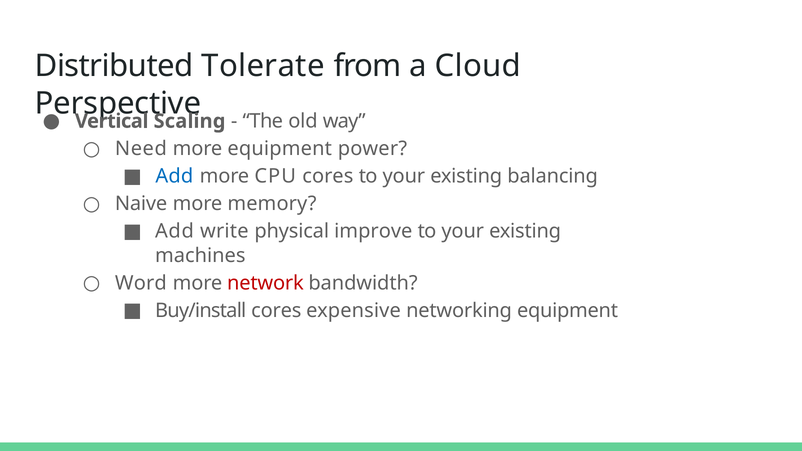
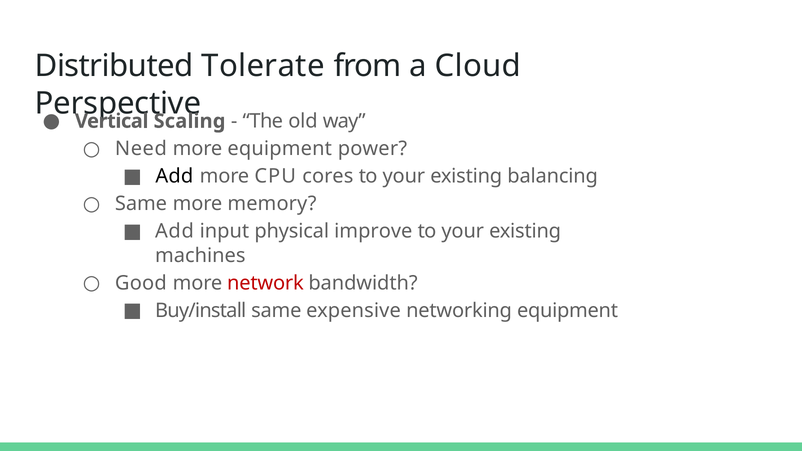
Add at (174, 176) colour: blue -> black
Naive at (141, 204): Naive -> Same
write: write -> input
Word: Word -> Good
Buy/install cores: cores -> same
